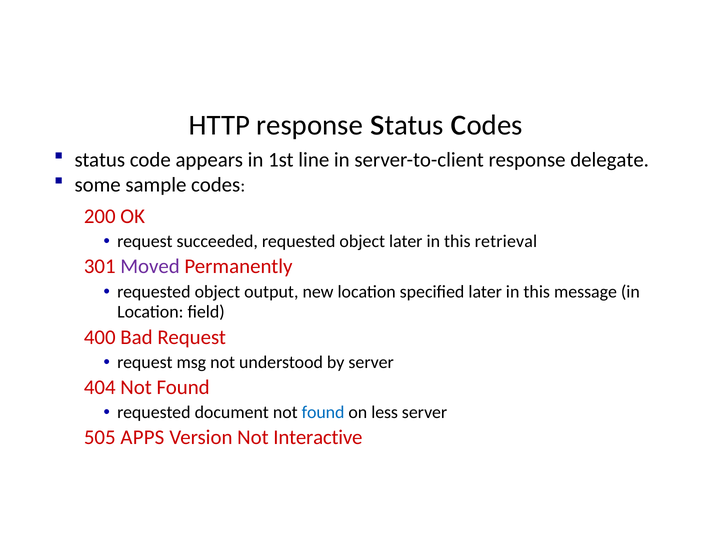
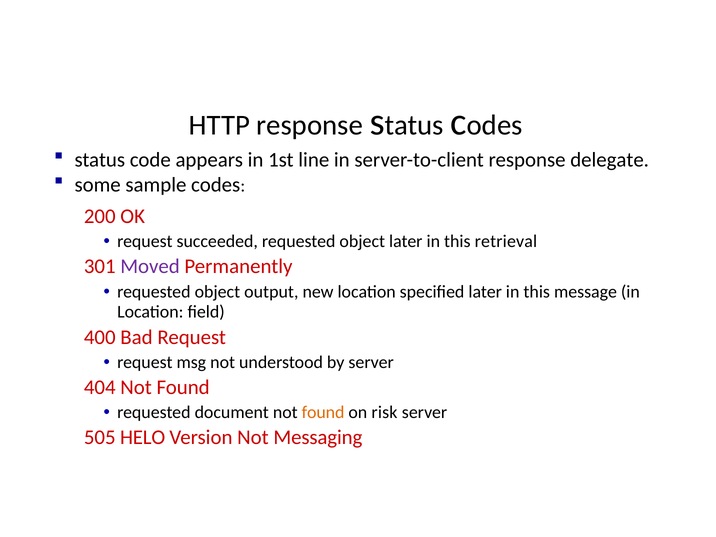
found at (323, 412) colour: blue -> orange
less: less -> risk
APPS: APPS -> HELO
Interactive: Interactive -> Messaging
